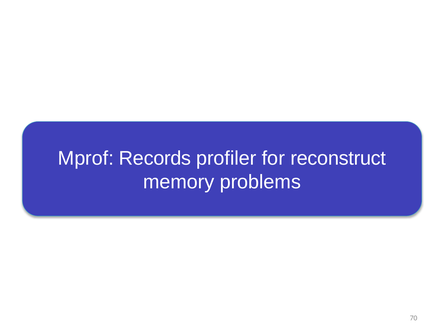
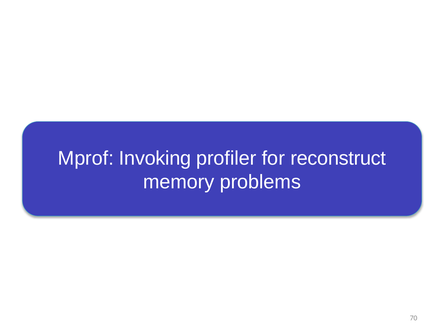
Records: Records -> Invoking
